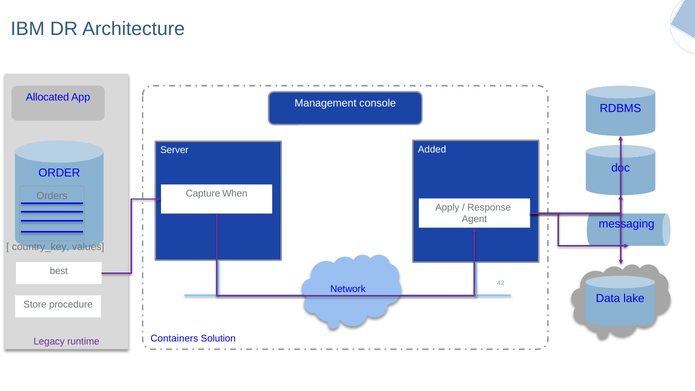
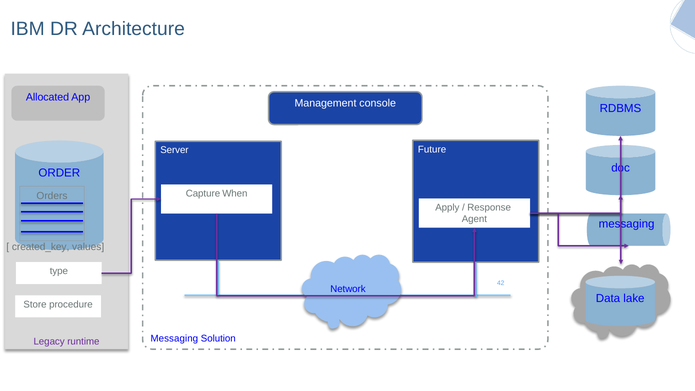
Added: Added -> Future
country_key: country_key -> created_key
best: best -> type
Containers at (174, 339): Containers -> Messaging
